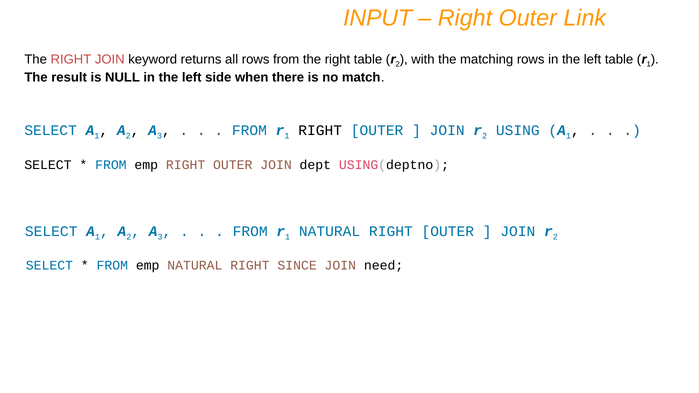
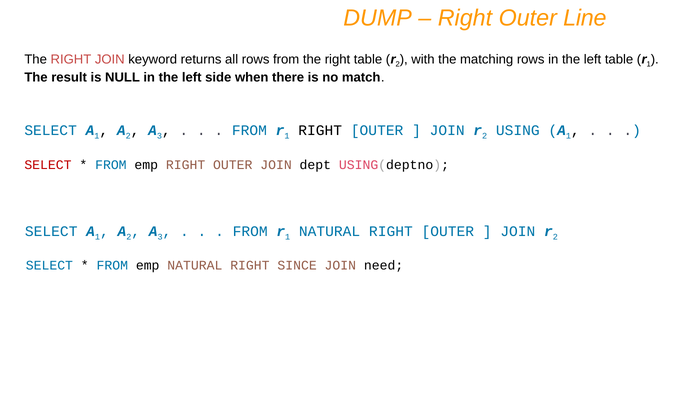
INPUT: INPUT -> DUMP
Link: Link -> Line
SELECT at (48, 165) colour: black -> red
